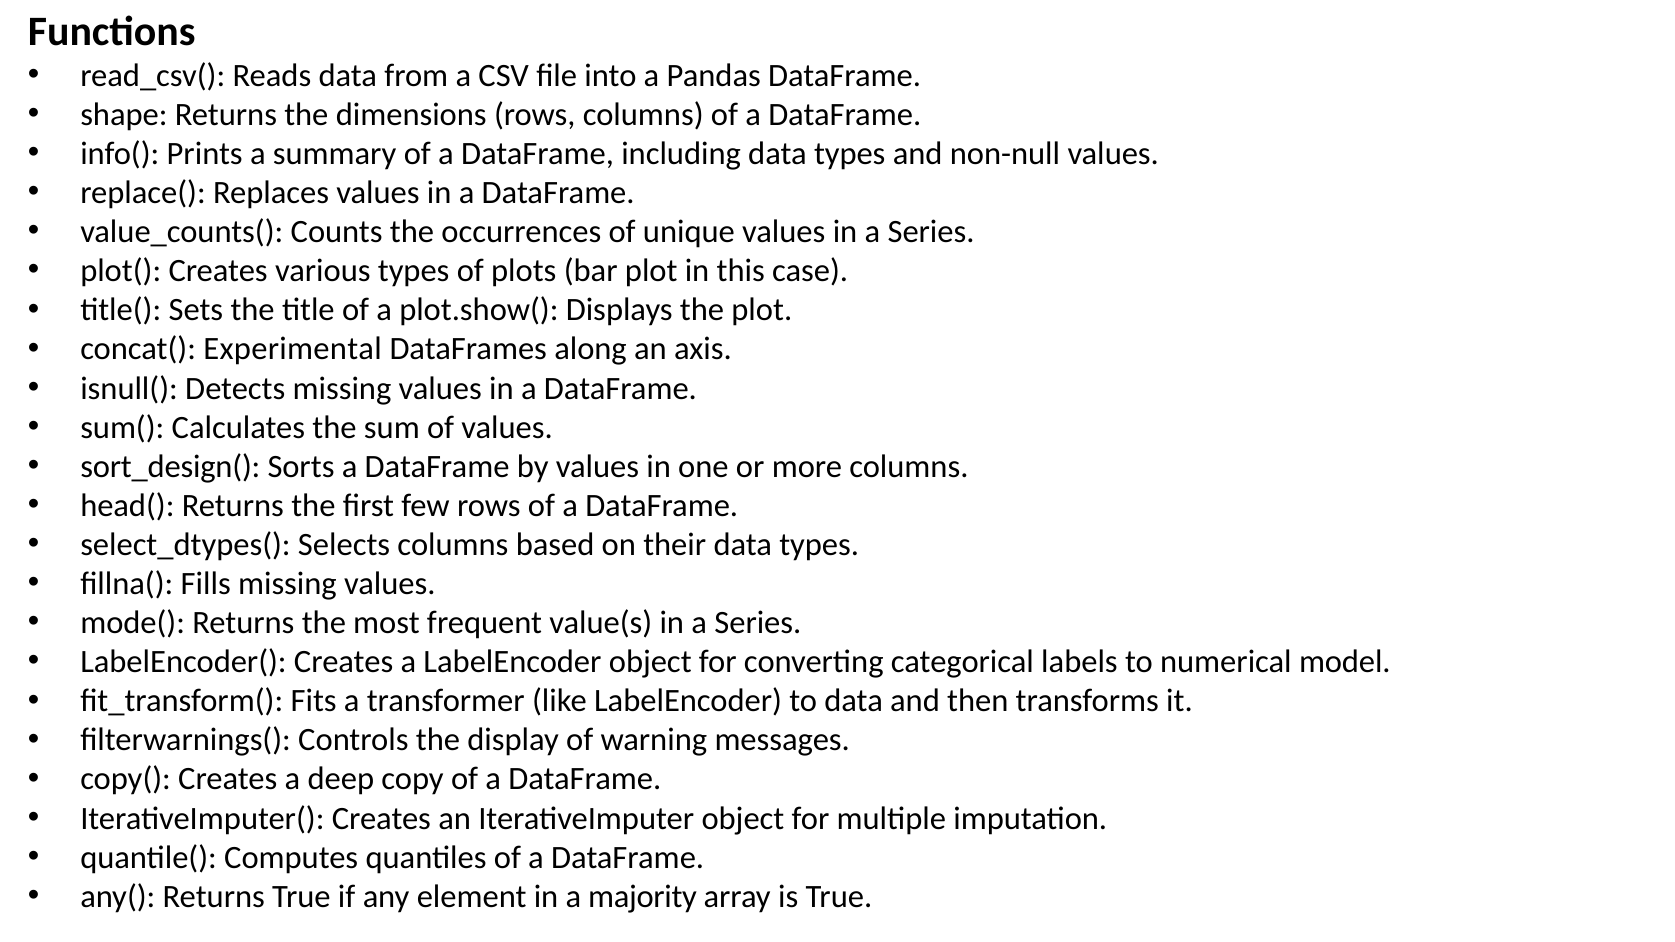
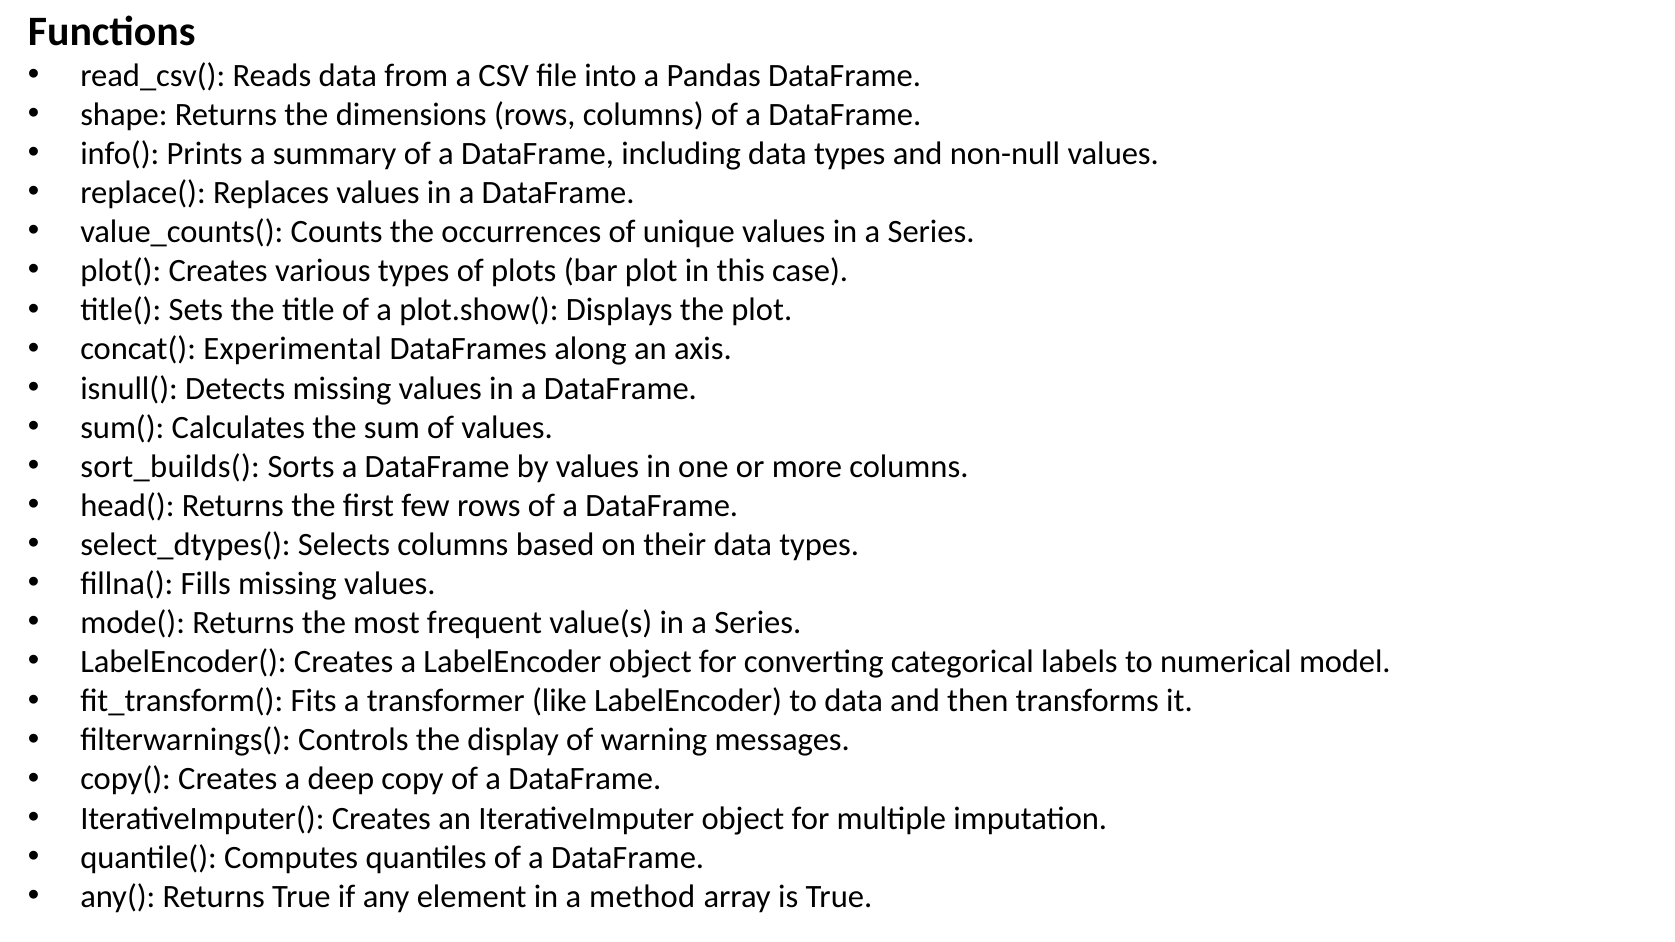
sort_design(: sort_design( -> sort_builds(
majority: majority -> method
